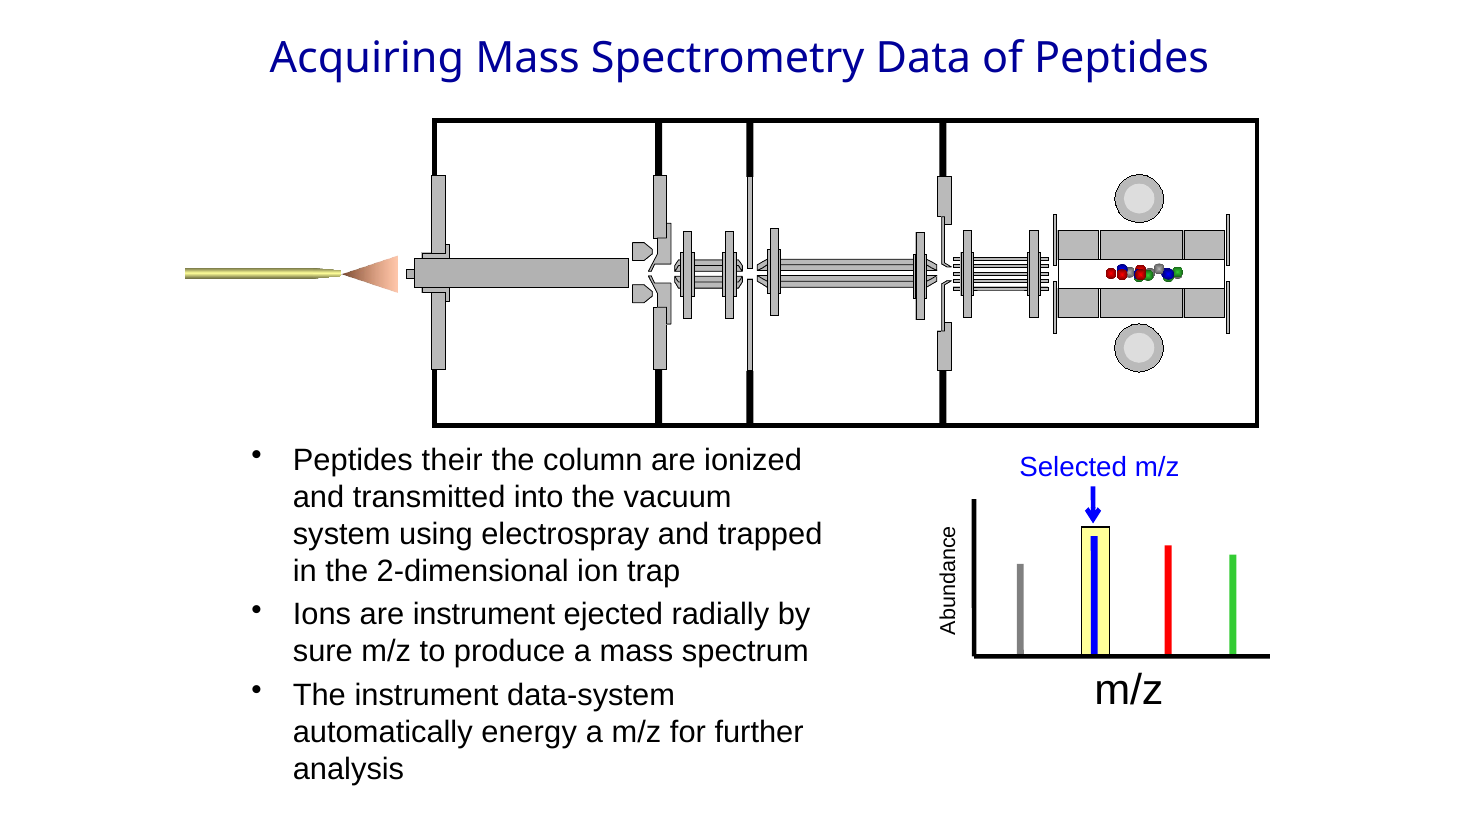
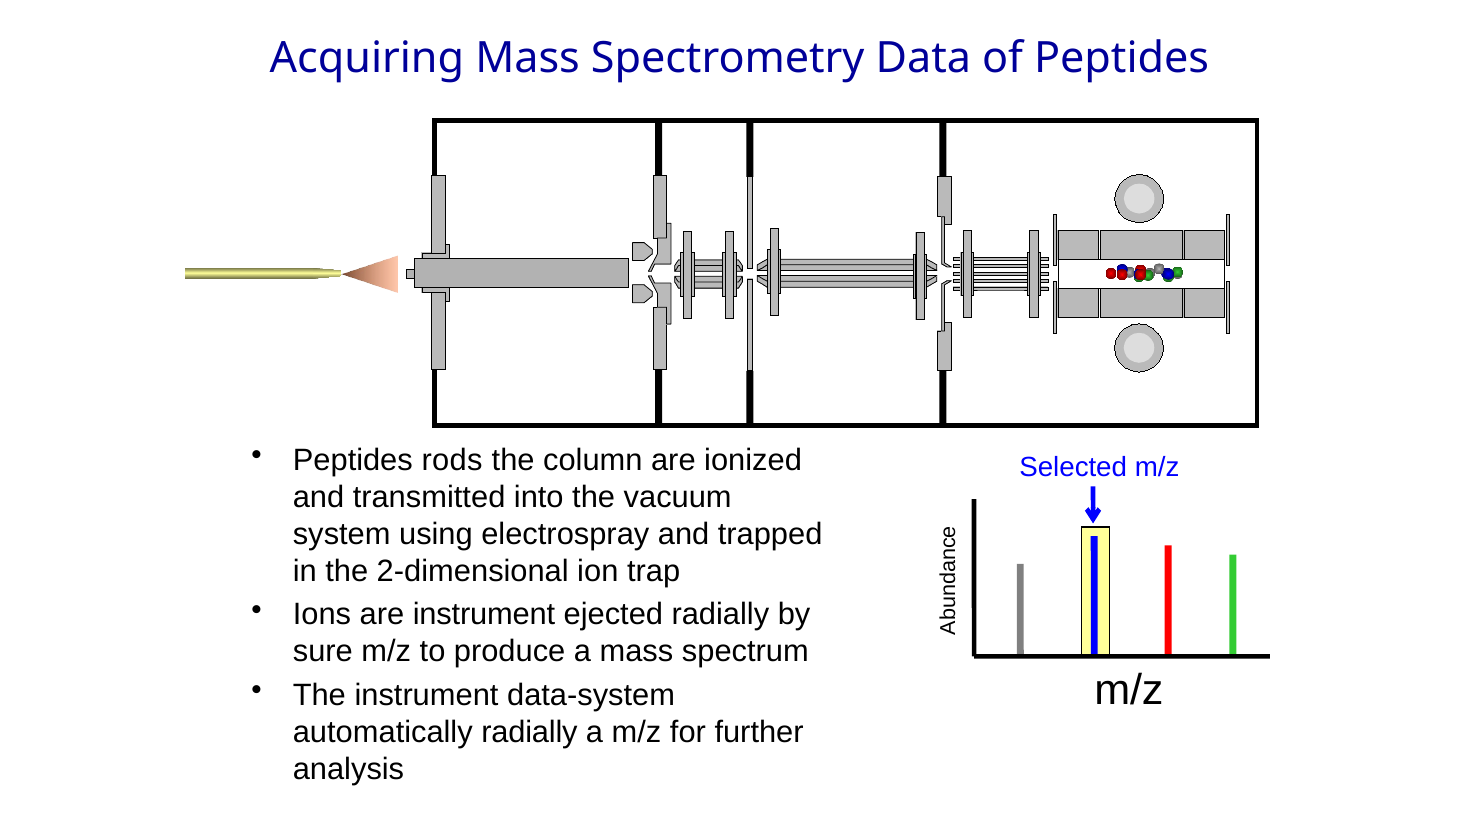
their: their -> rods
automatically energy: energy -> radially
